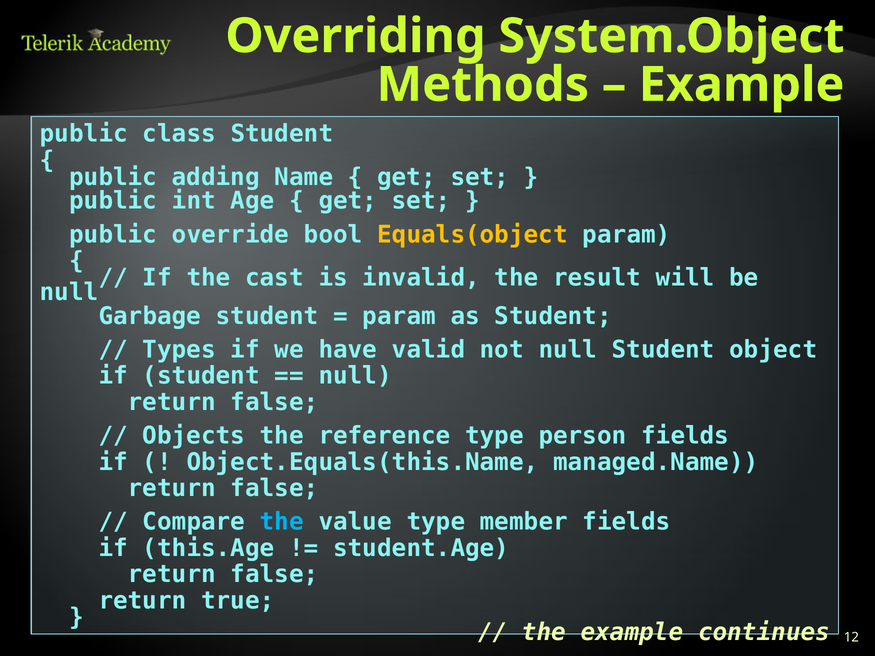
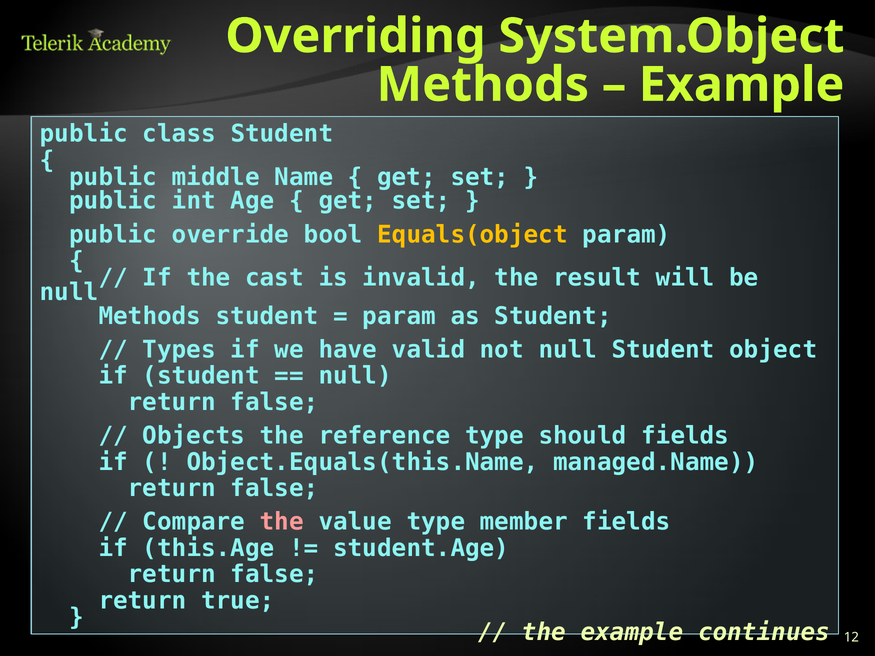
adding: adding -> middle
Garbage at (150, 316): Garbage -> Methods
person: person -> should
the at (282, 522) colour: light blue -> pink
